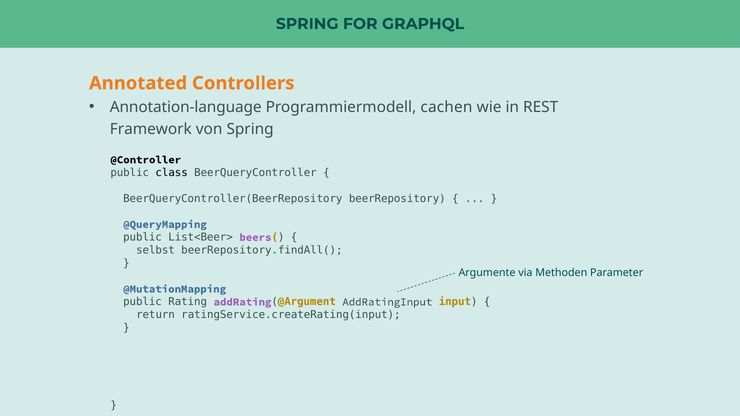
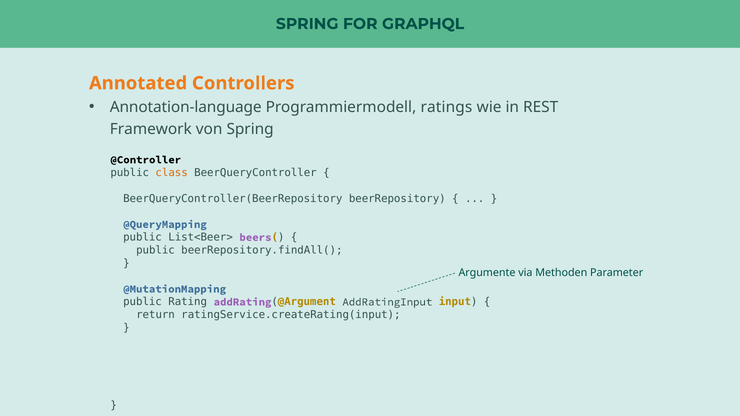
cachen: cachen -> ratings
class colour: black -> orange
selbst at (156, 250): selbst -> public
